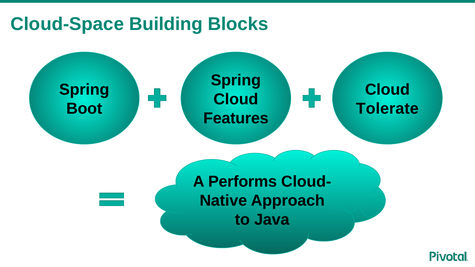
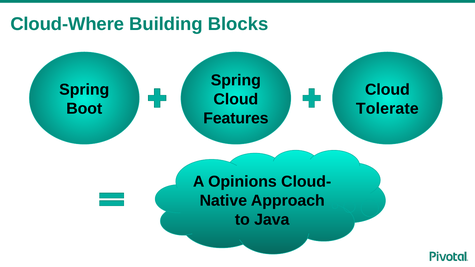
Cloud-Space: Cloud-Space -> Cloud-Where
Performs: Performs -> Opinions
